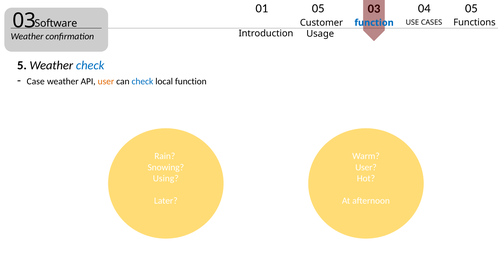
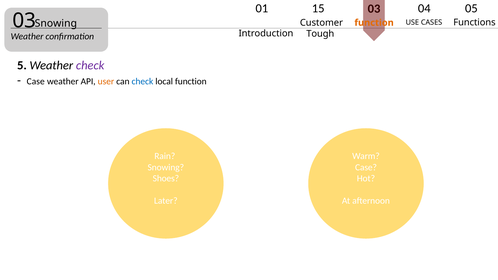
01 05: 05 -> 15
Software at (56, 23): Software -> Snowing
function at (374, 23) colour: blue -> orange
Usage: Usage -> Tough
check at (90, 65) colour: blue -> purple
User at (366, 167): User -> Case
Using: Using -> Shoes
